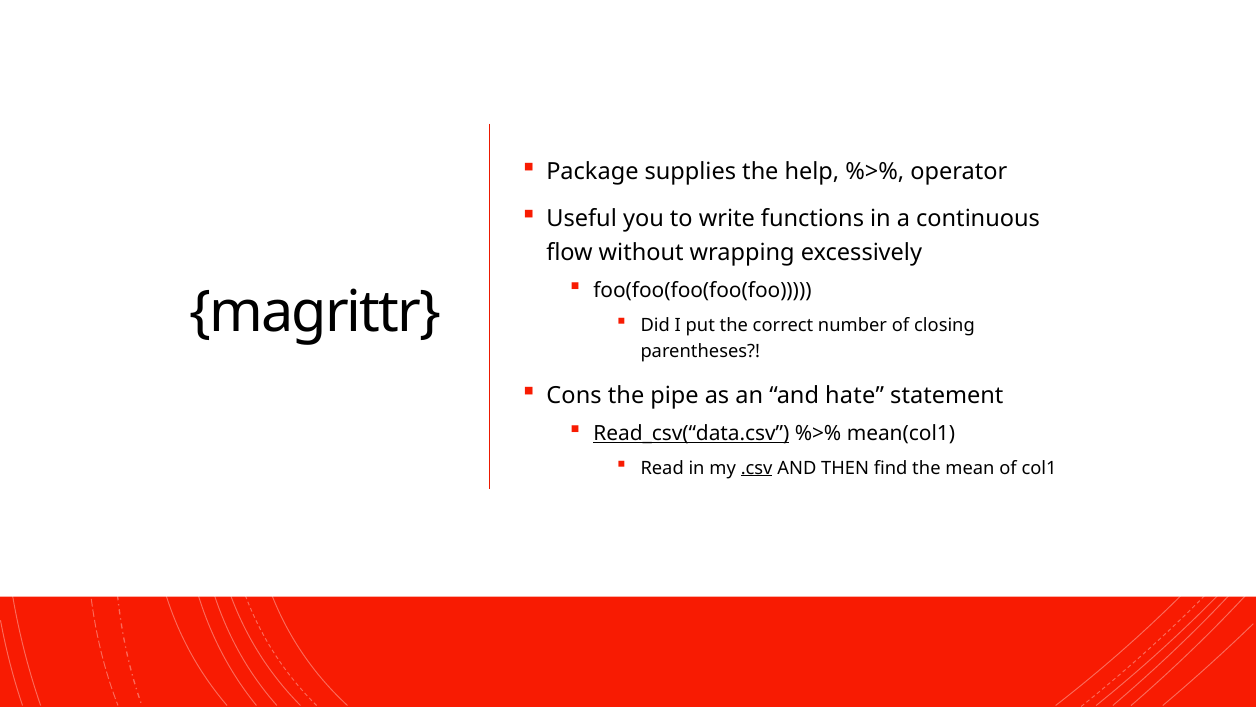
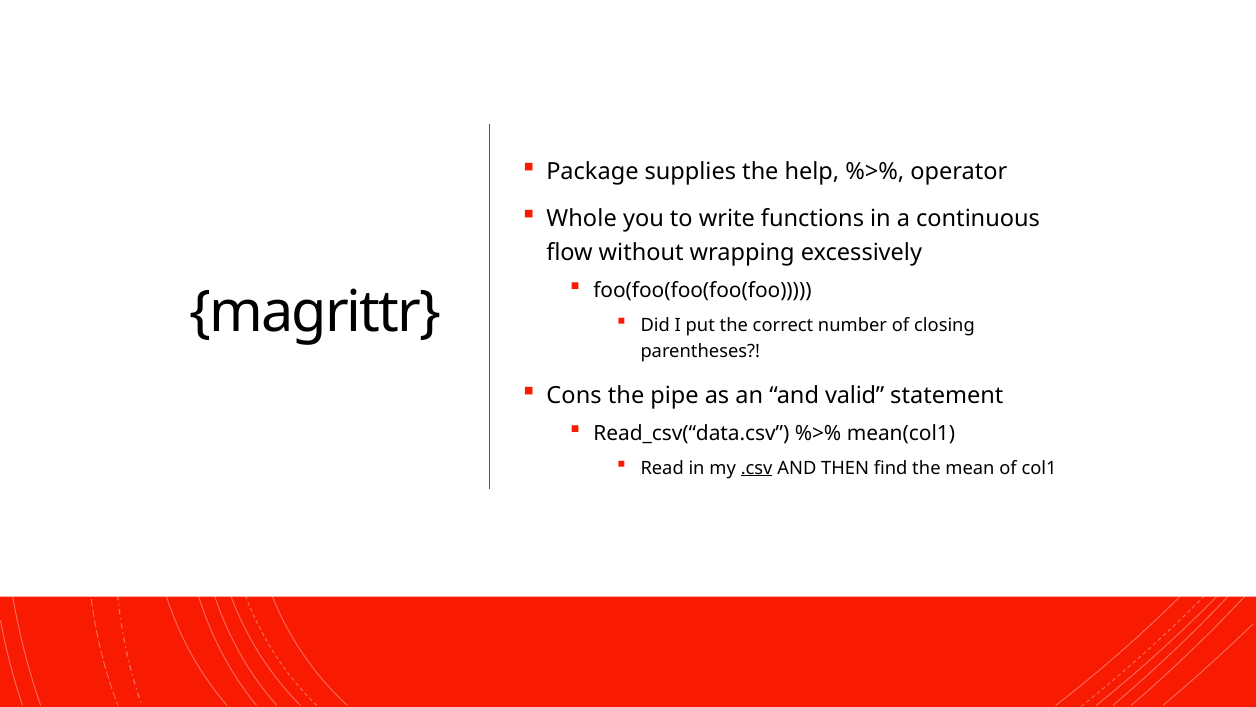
Useful: Useful -> Whole
hate: hate -> valid
Read_csv(“data.csv underline: present -> none
